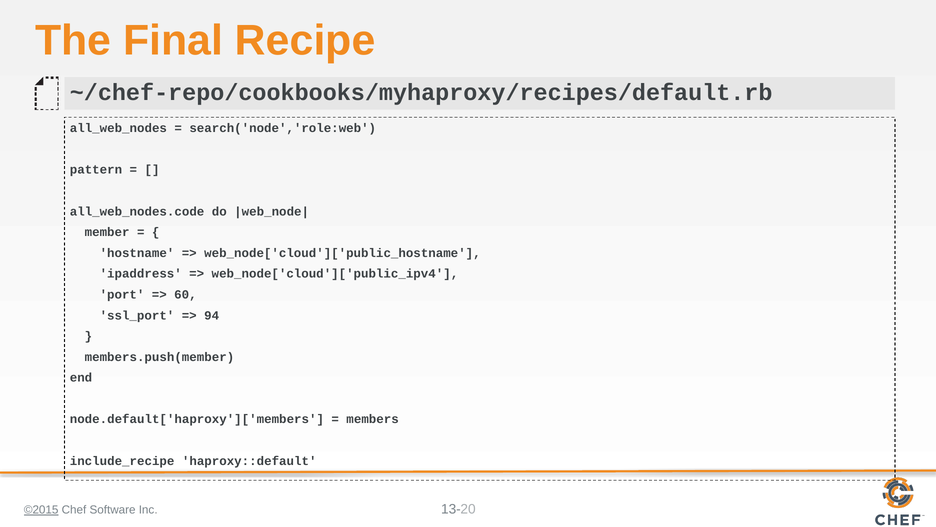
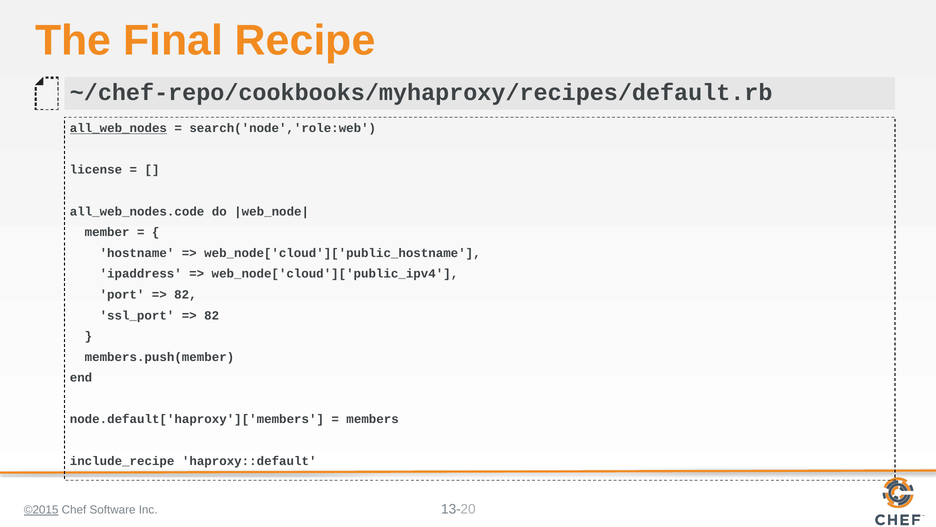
all_web_nodes underline: none -> present
pattern: pattern -> license
60 at (185, 294): 60 -> 82
94 at (212, 315): 94 -> 82
